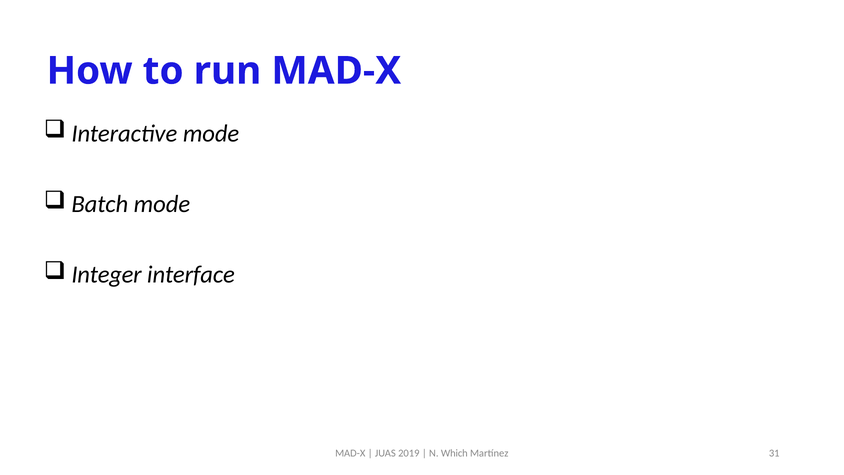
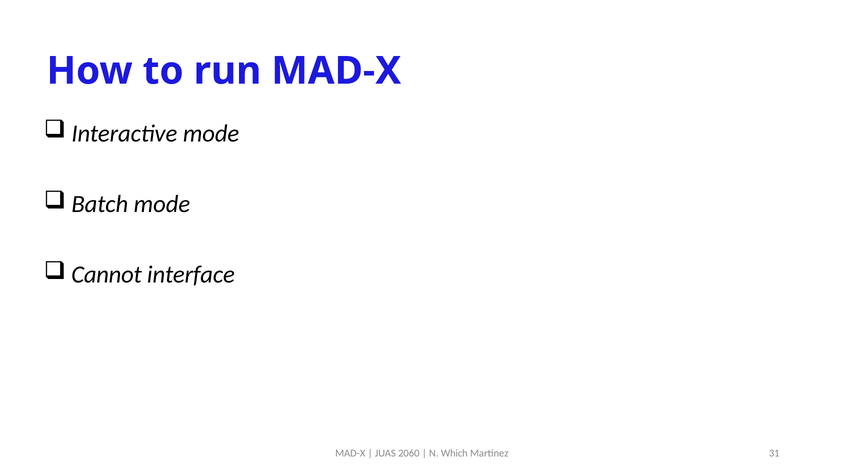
Integer: Integer -> Cannot
2019: 2019 -> 2060
